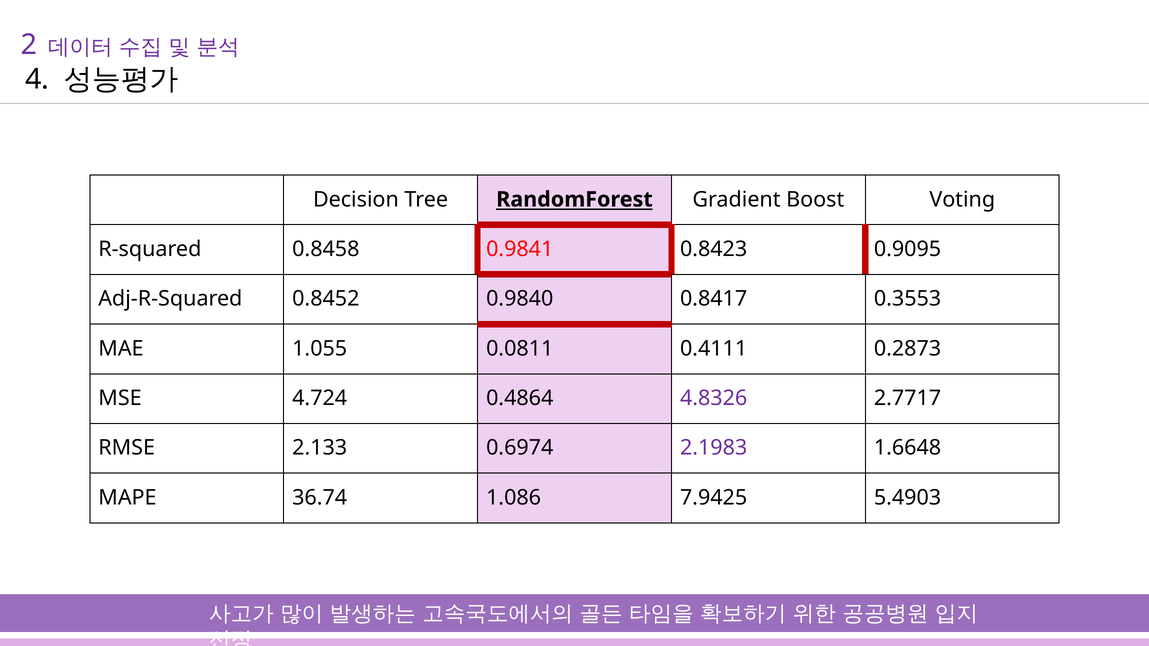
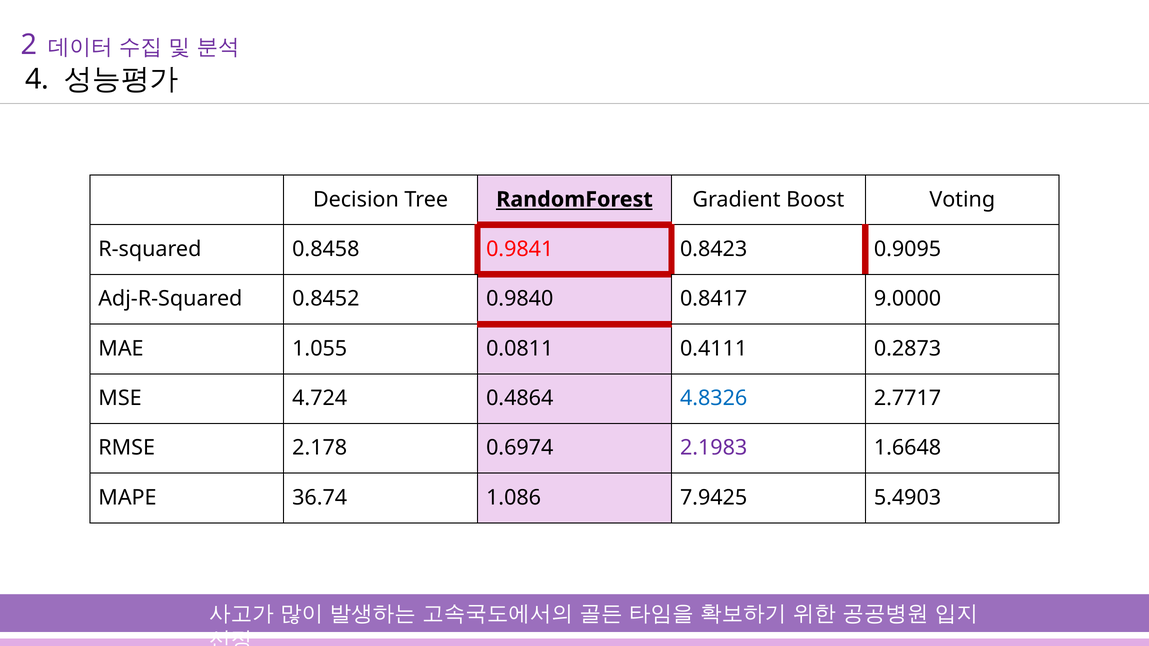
0.3553: 0.3553 -> 9.0000
4.8326 colour: purple -> blue
2.133: 2.133 -> 2.178
